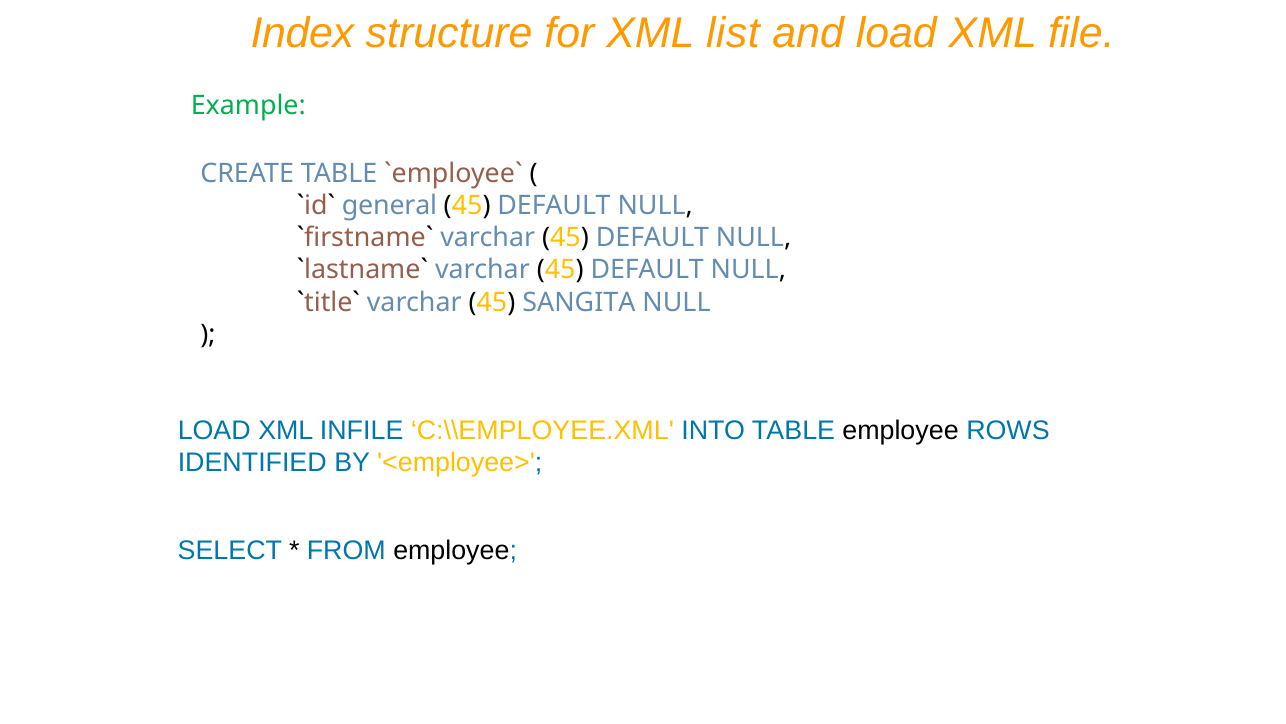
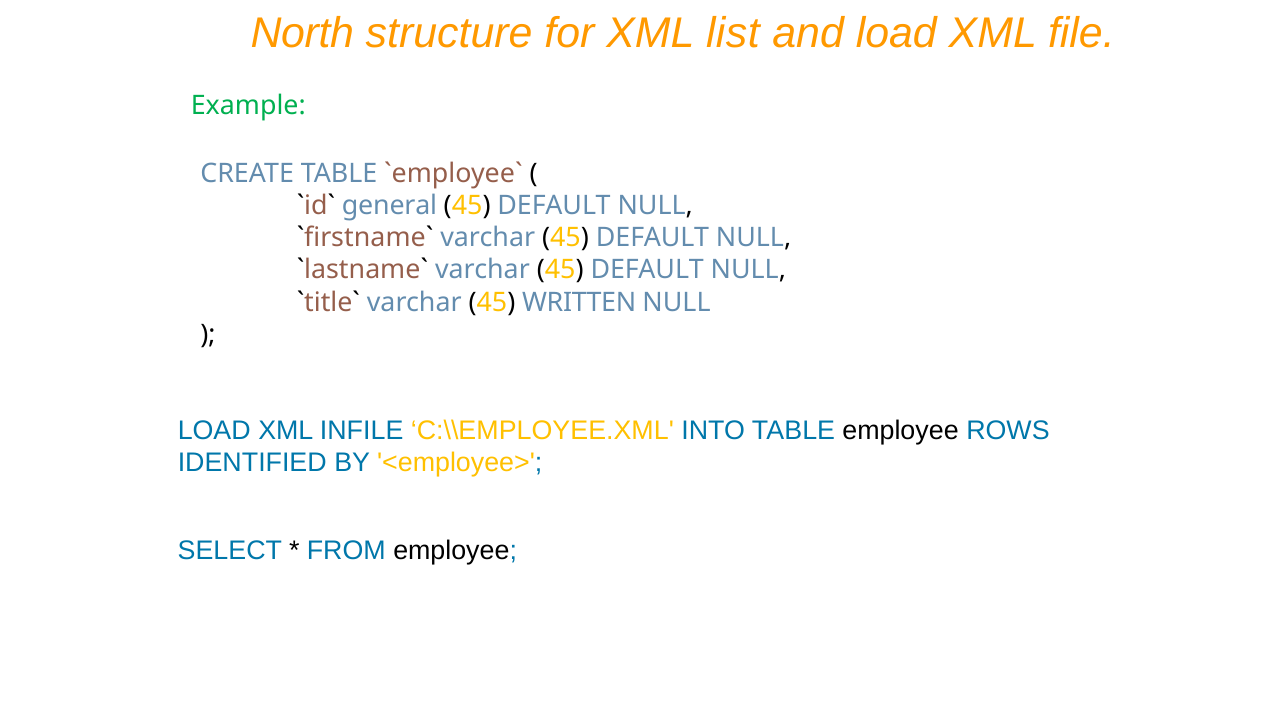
Index: Index -> North
SANGITA: SANGITA -> WRITTEN
